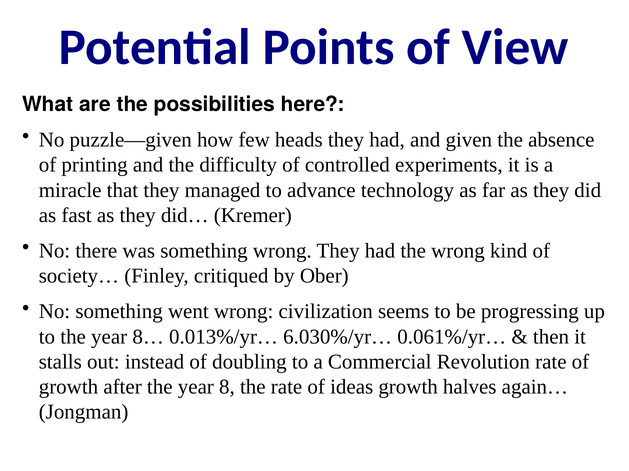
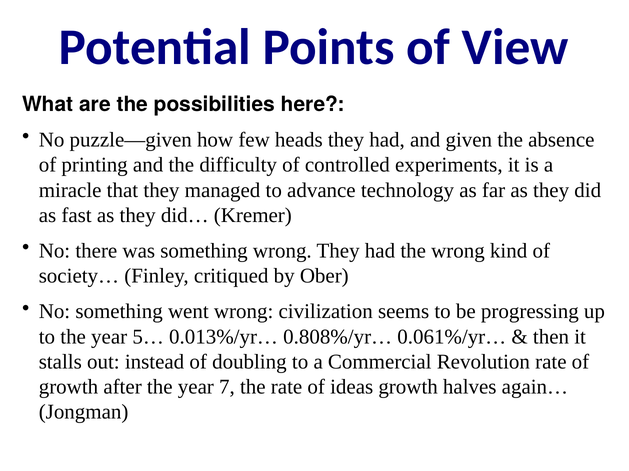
8…: 8… -> 5…
6.030%/yr…: 6.030%/yr… -> 0.808%/yr…
8: 8 -> 7
